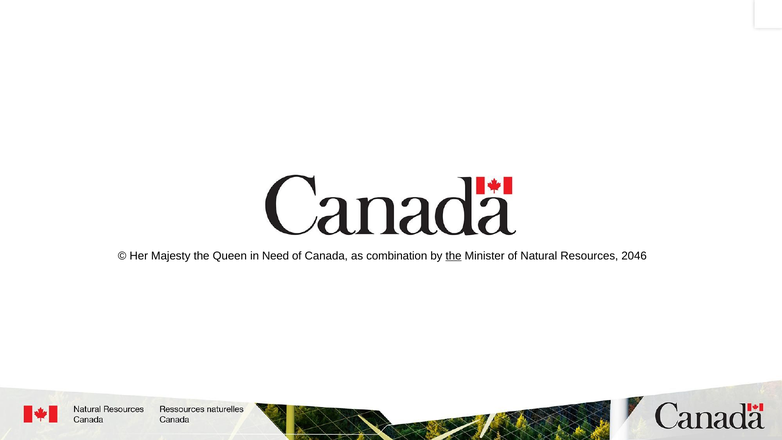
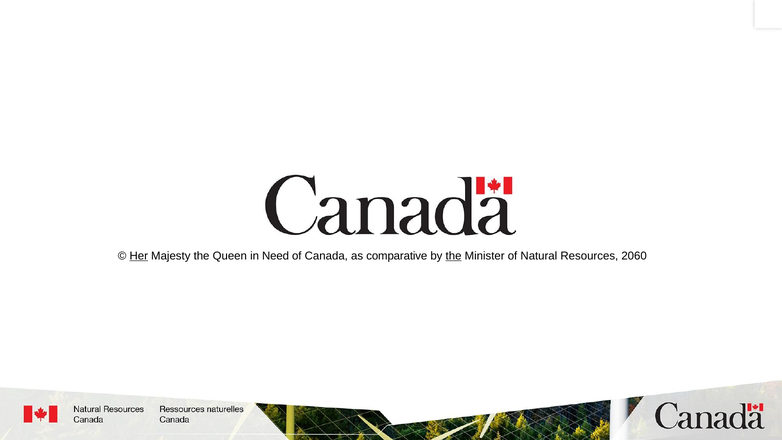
Her underline: none -> present
combination: combination -> comparative
2046: 2046 -> 2060
